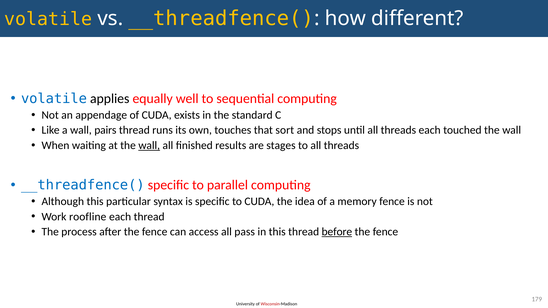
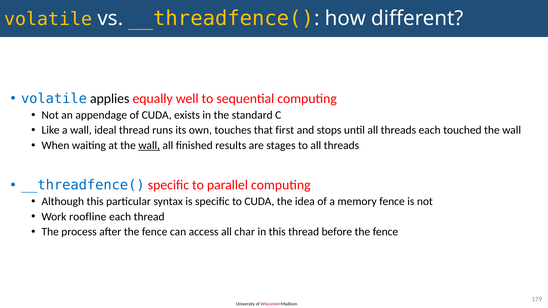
pairs: pairs -> ideal
sort: sort -> first
pass: pass -> char
before underline: present -> none
